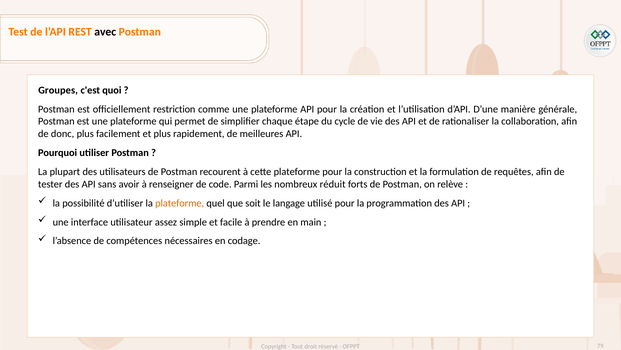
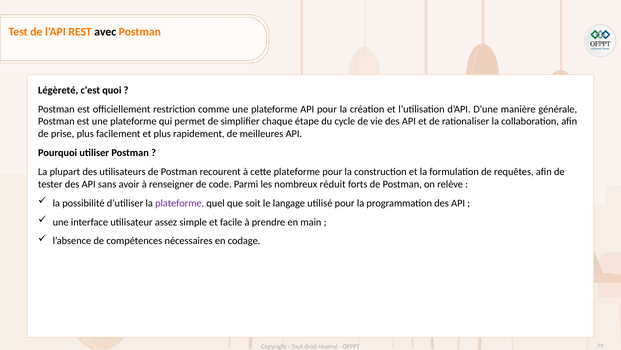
Groupes: Groupes -> Légèreté
donc: donc -> prise
plateforme at (180, 203) colour: orange -> purple
